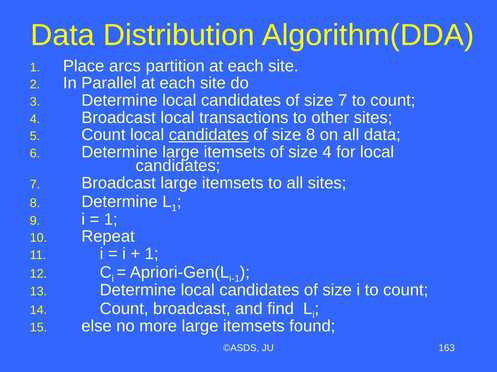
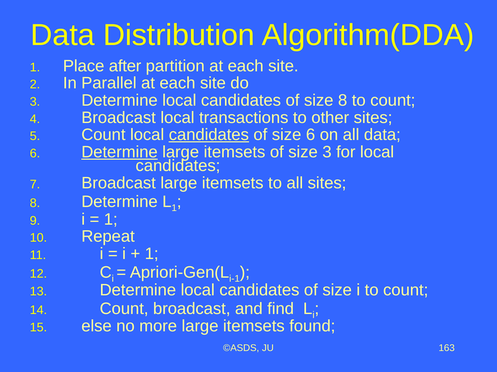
arcs: arcs -> after
size 7: 7 -> 8
size 8: 8 -> 6
Determine at (120, 152) underline: none -> present
size 4: 4 -> 3
